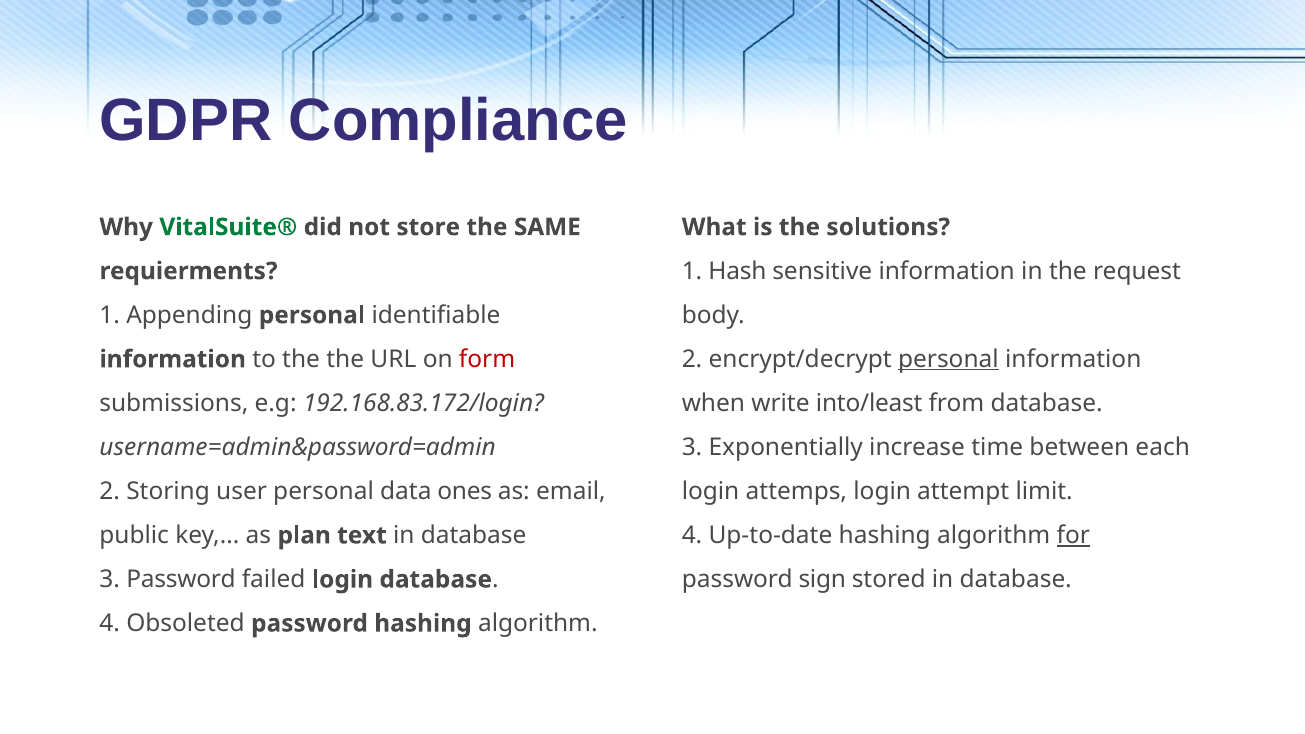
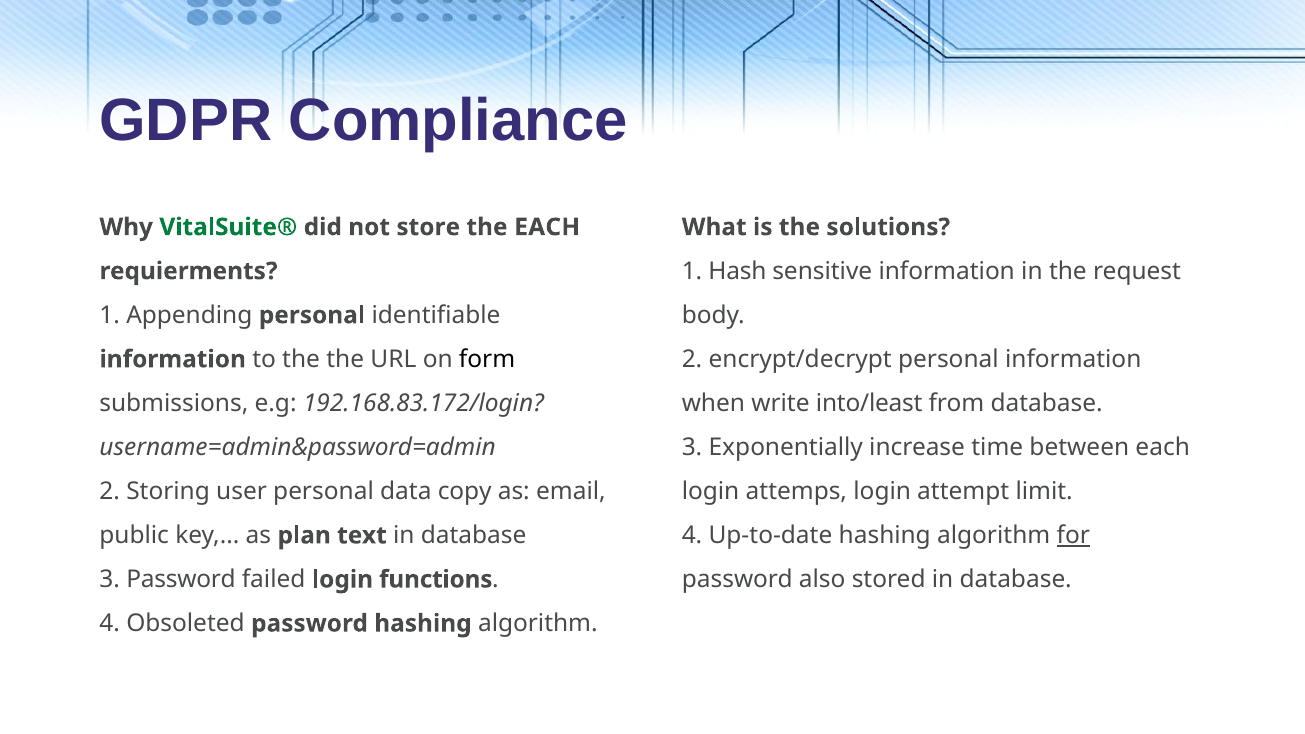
the SAME: SAME -> EACH
personal at (948, 359) underline: present -> none
form colour: red -> black
ones: ones -> copy
login database: database -> functions
sign: sign -> also
